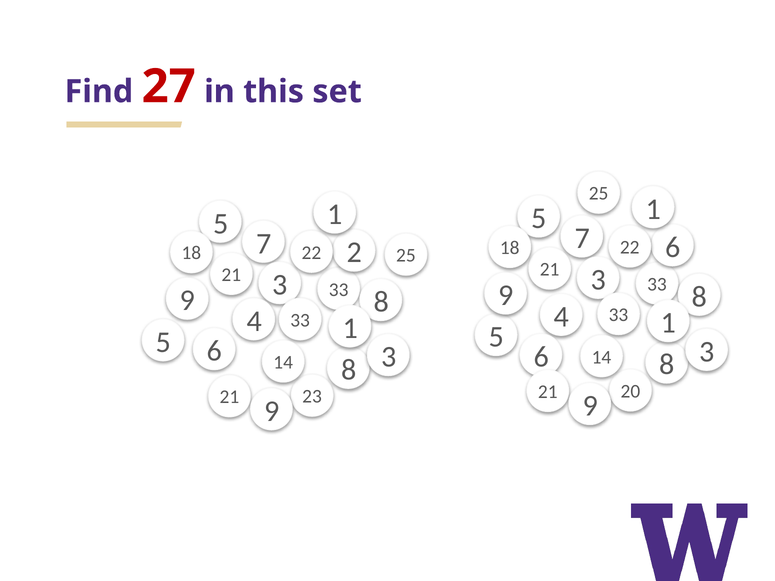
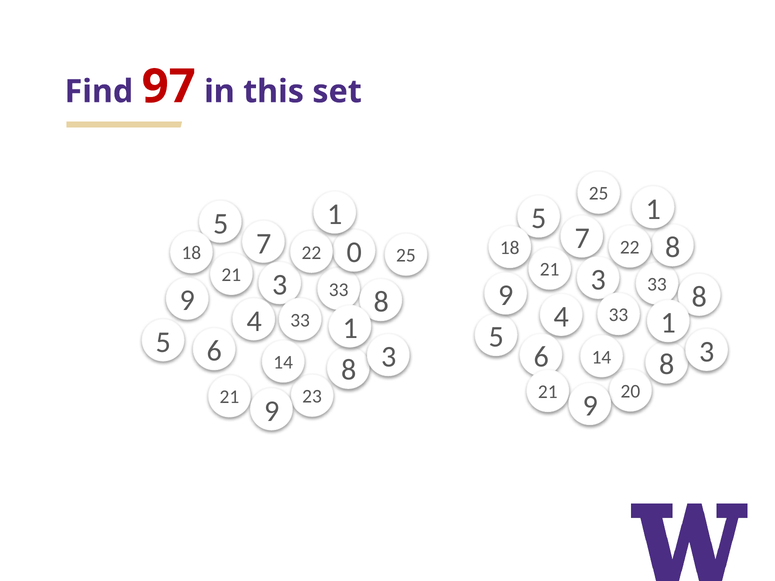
27: 27 -> 97
18 6: 6 -> 8
2: 2 -> 0
